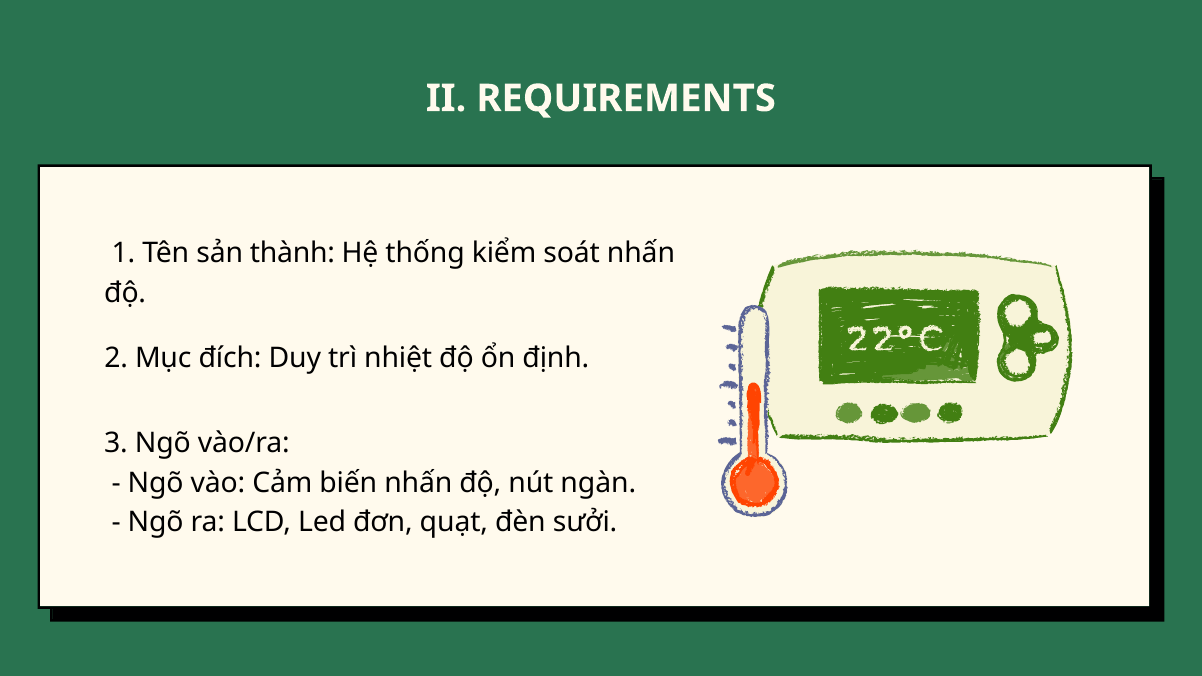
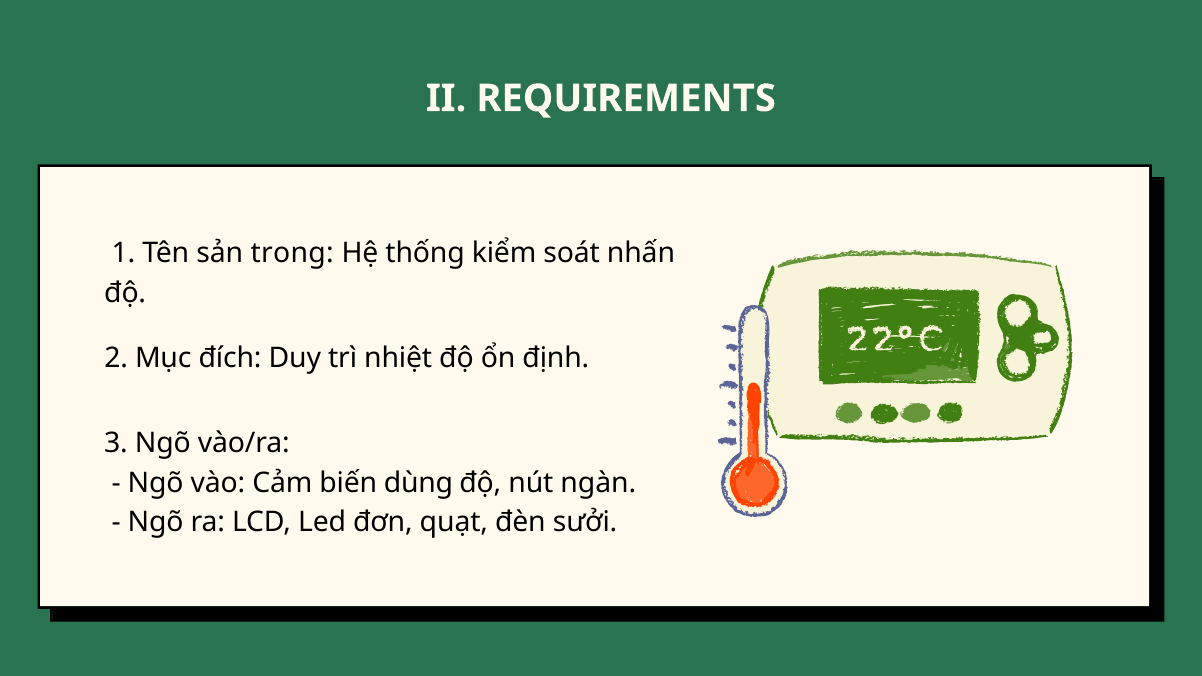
thành: thành -> trong
biến nhấn: nhấn -> dùng
